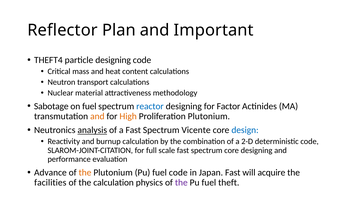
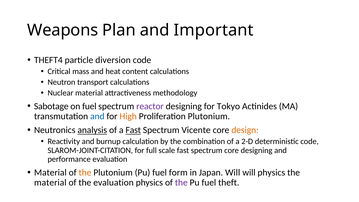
Reflector: Reflector -> Weapons
particle designing: designing -> diversion
reactor colour: blue -> purple
Factor: Factor -> Tokyo
and at (97, 116) colour: orange -> blue
Fast at (133, 130) underline: none -> present
design colour: blue -> orange
Advance at (50, 172): Advance -> Material
fuel code: code -> form
Japan Fast: Fast -> Will
will acquire: acquire -> physics
facilities at (50, 183): facilities -> material
the calculation: calculation -> evaluation
